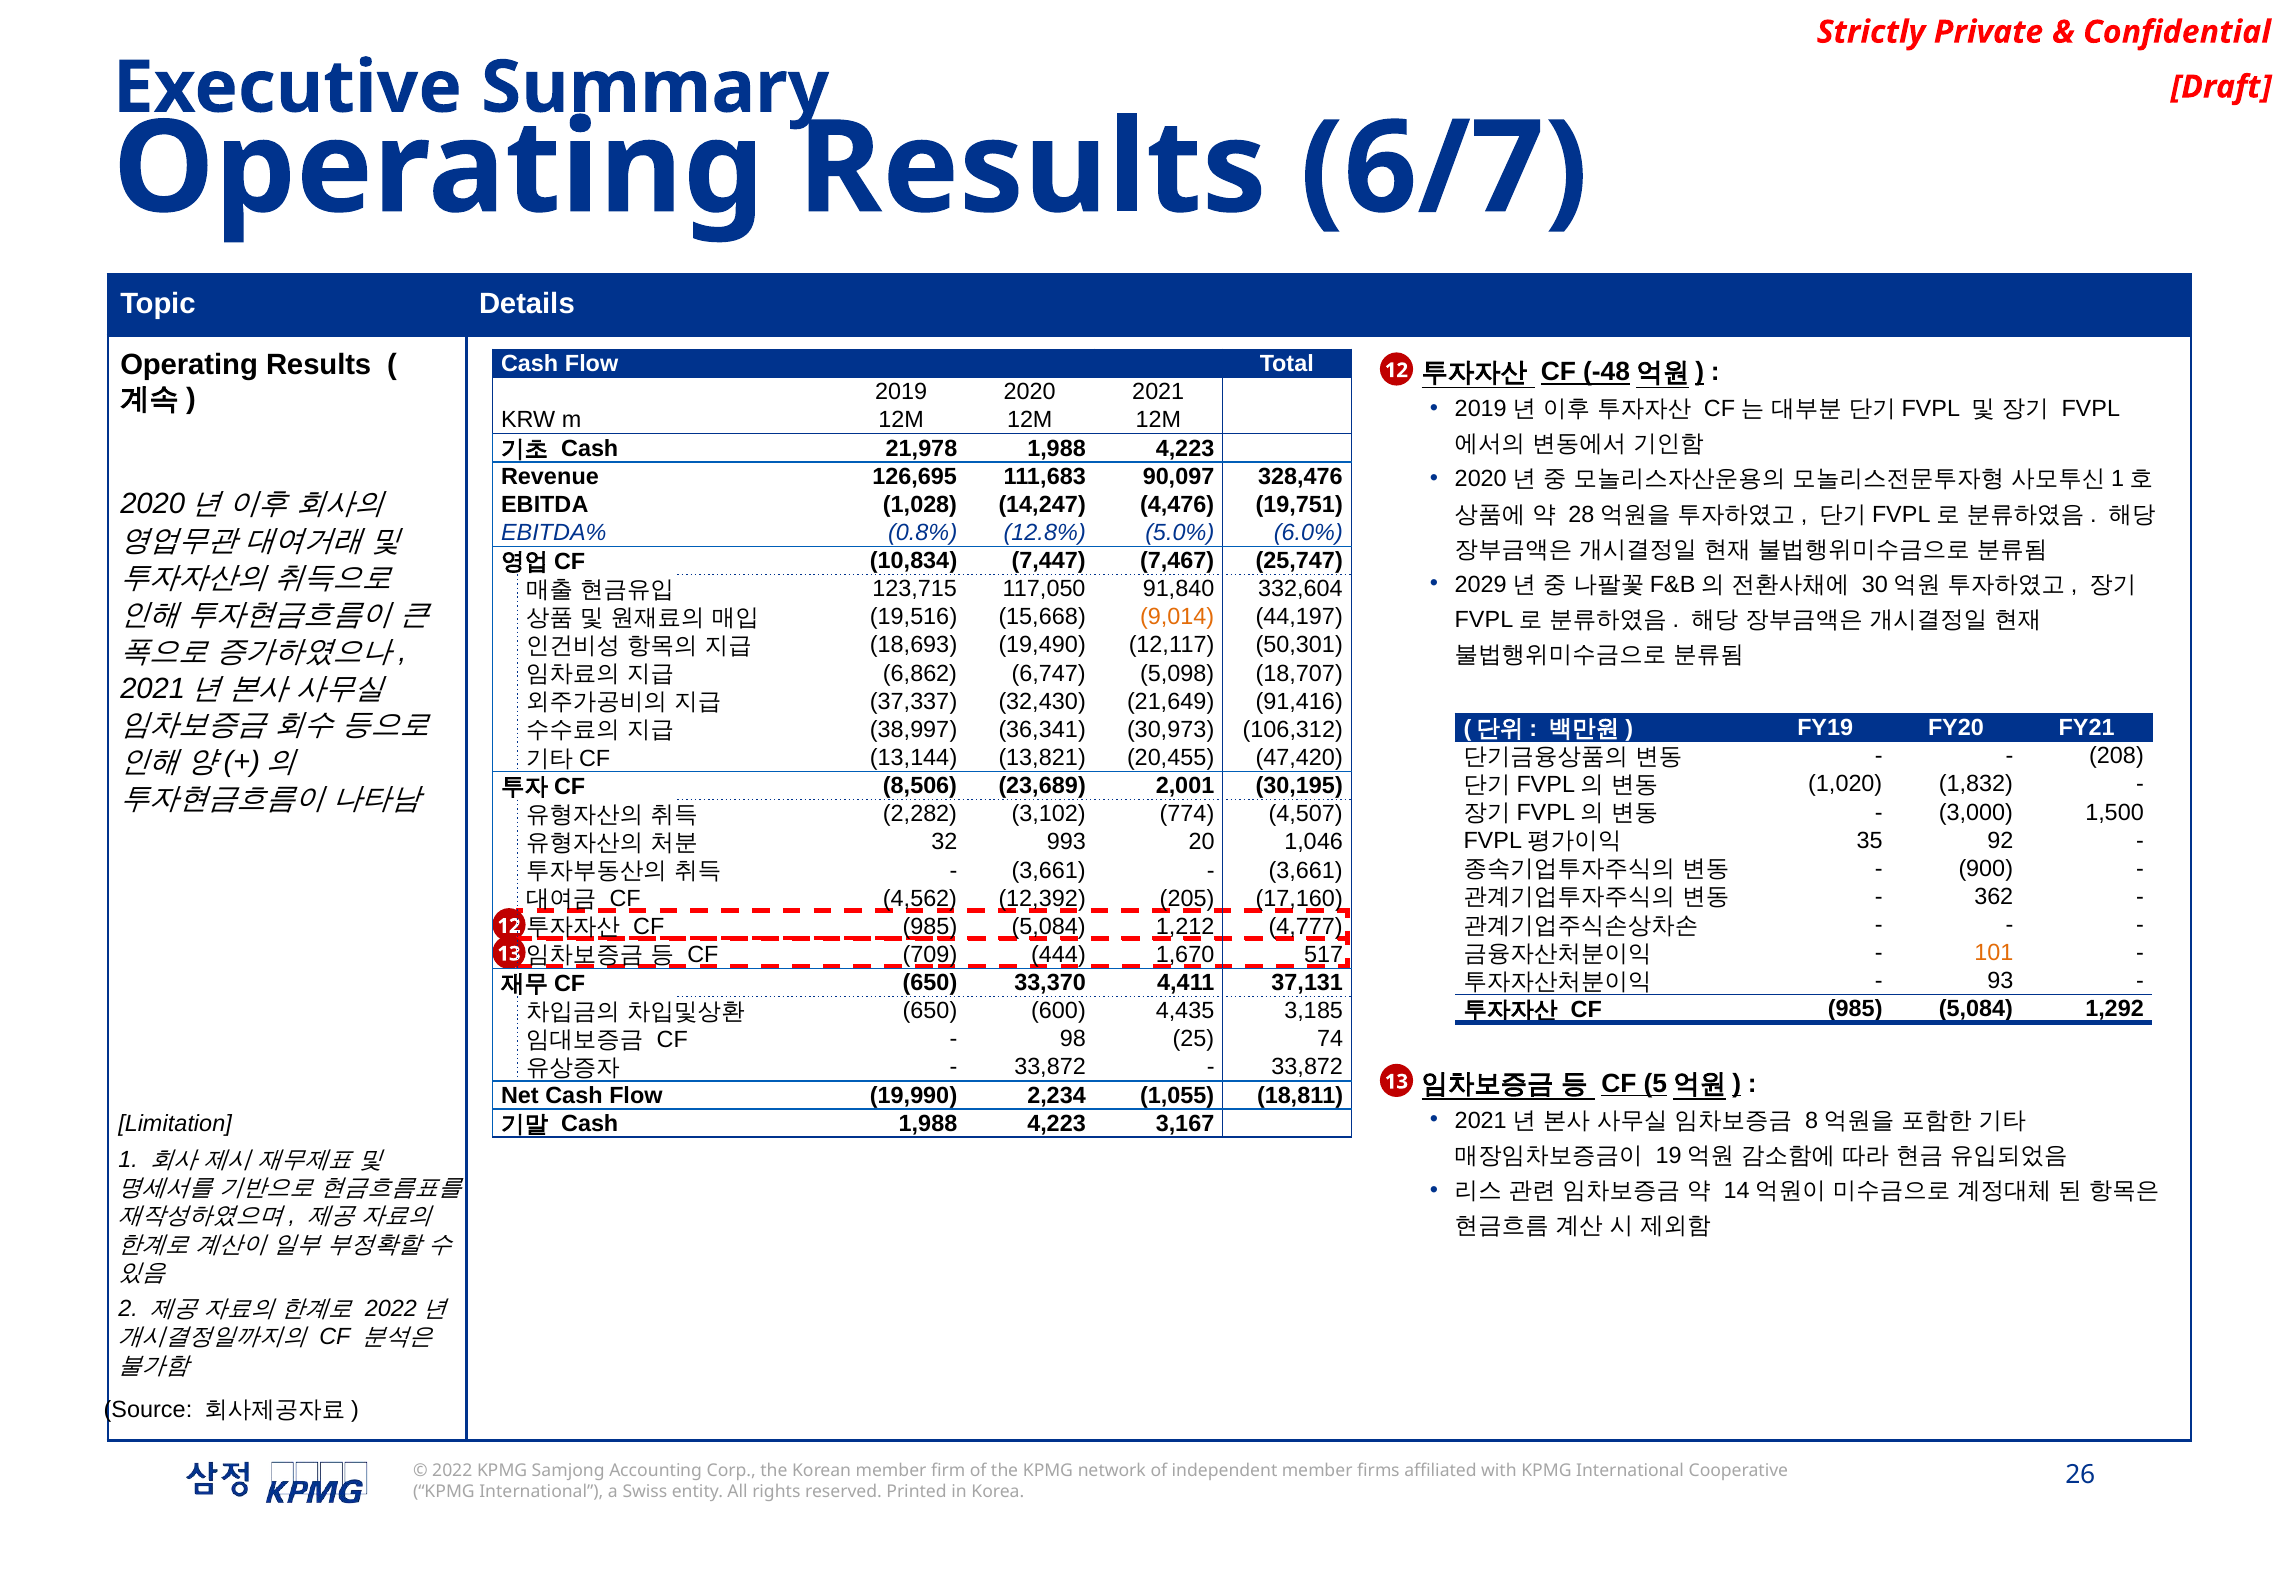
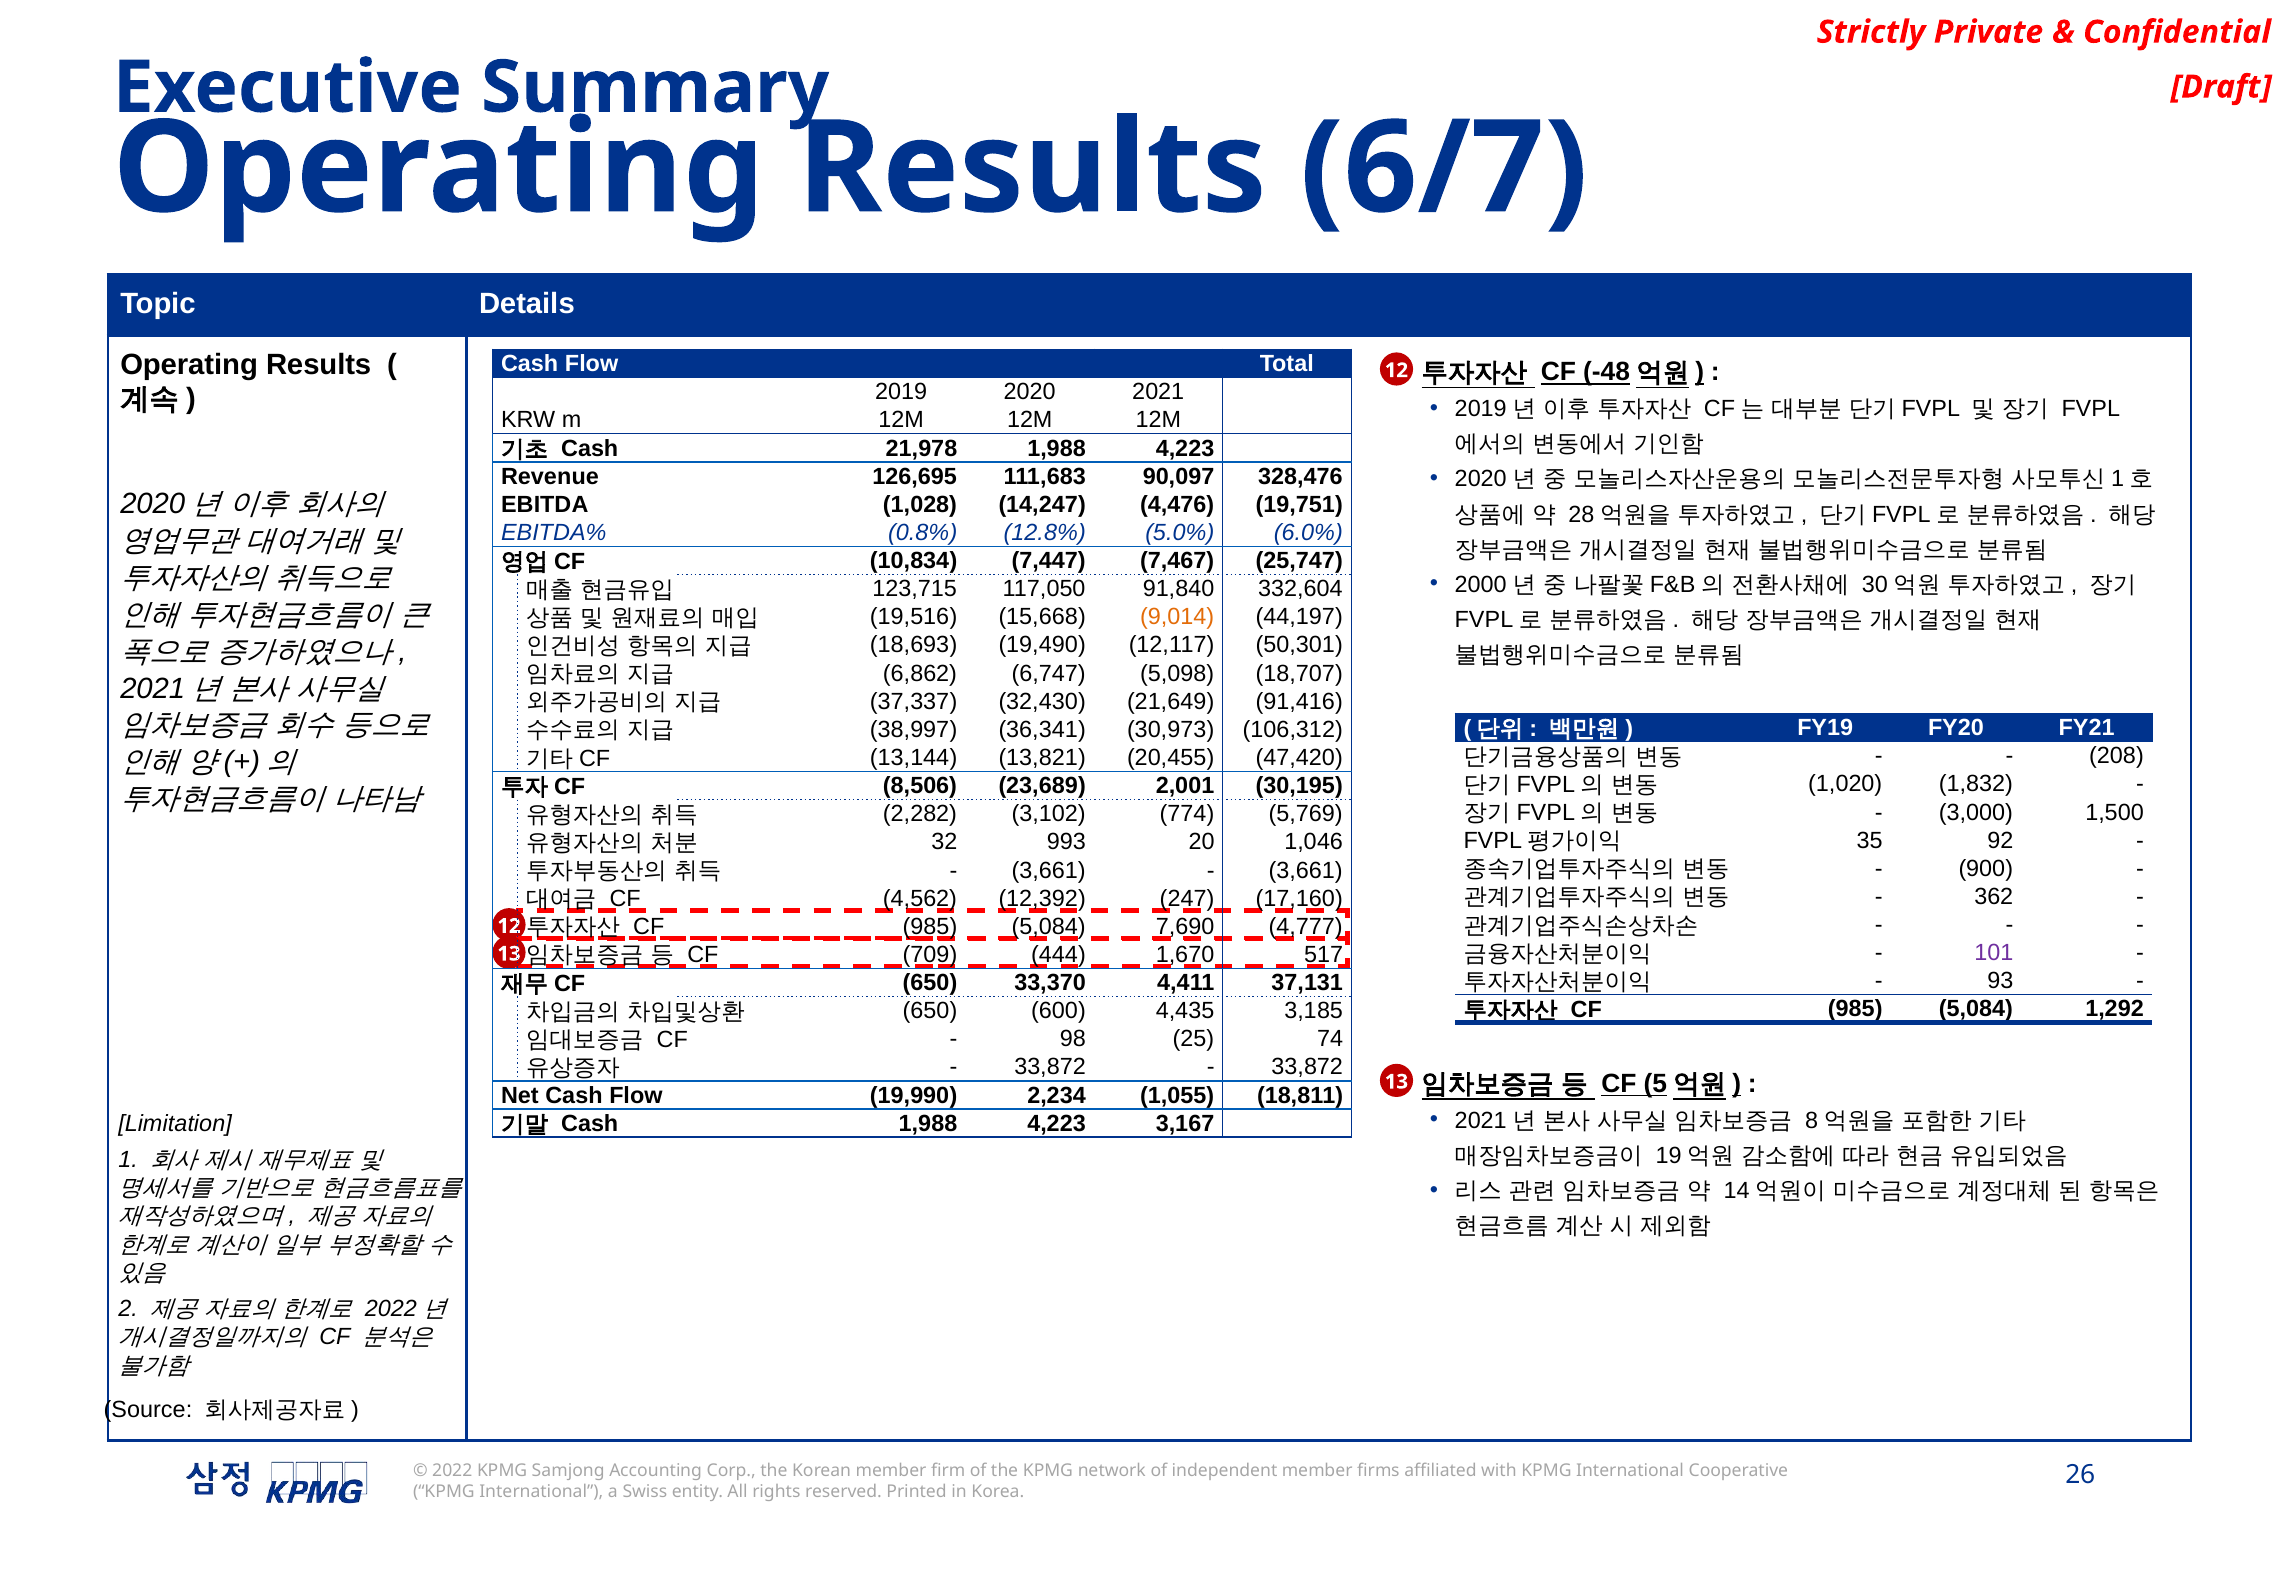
2029: 2029 -> 2000
4,507: 4,507 -> 5,769
205: 205 -> 247
1,212: 1,212 -> 7,690
101 colour: orange -> purple
